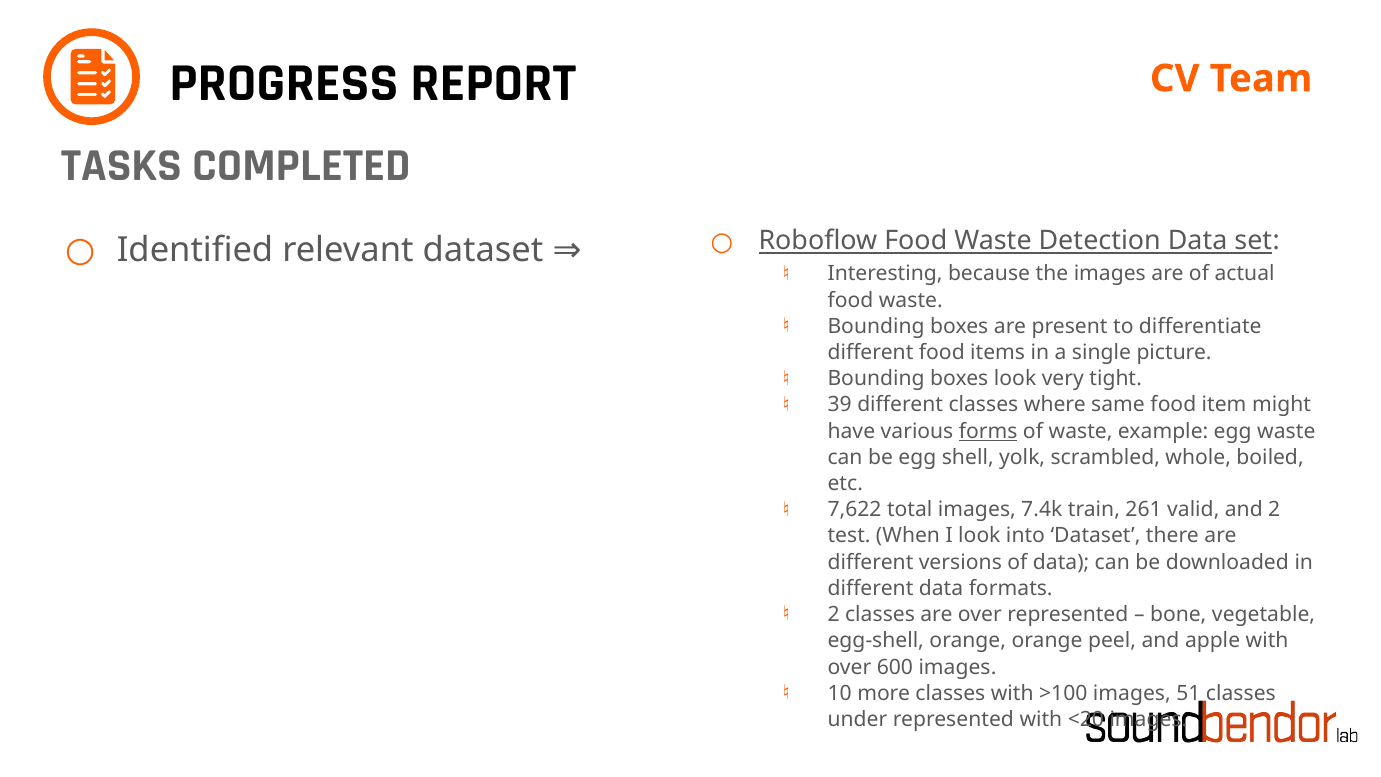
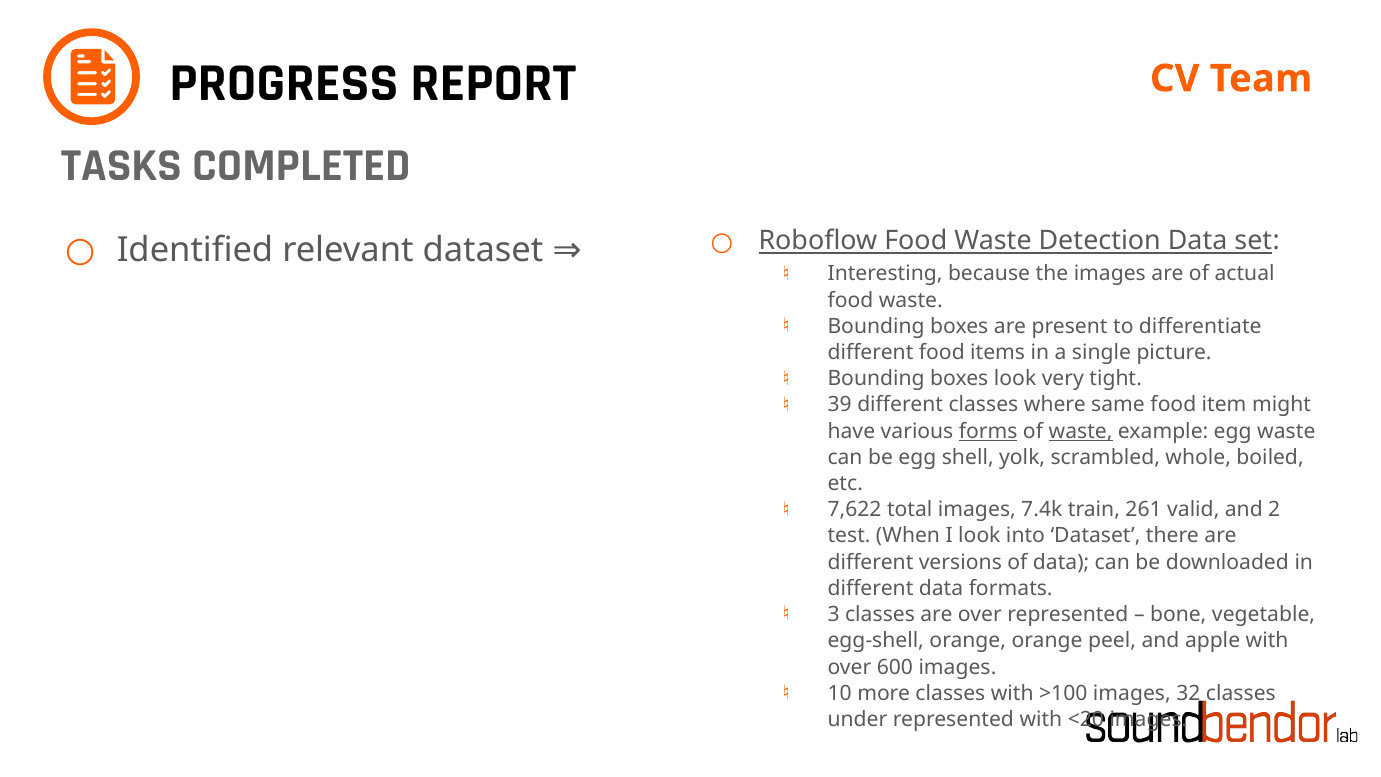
waste at (1081, 431) underline: none -> present
2 at (834, 614): 2 -> 3
51: 51 -> 32
